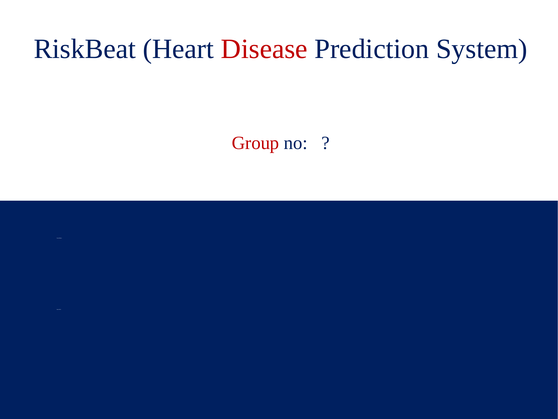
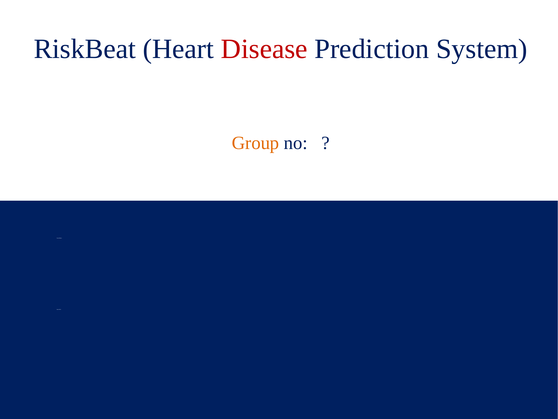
Group at (256, 143) colour: red -> orange
